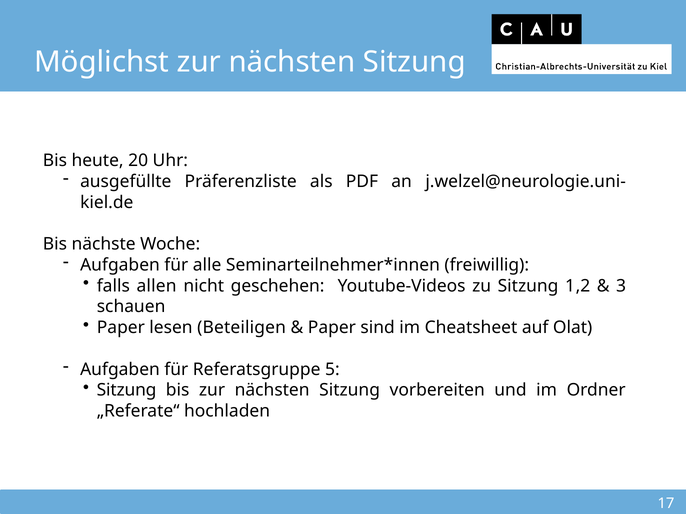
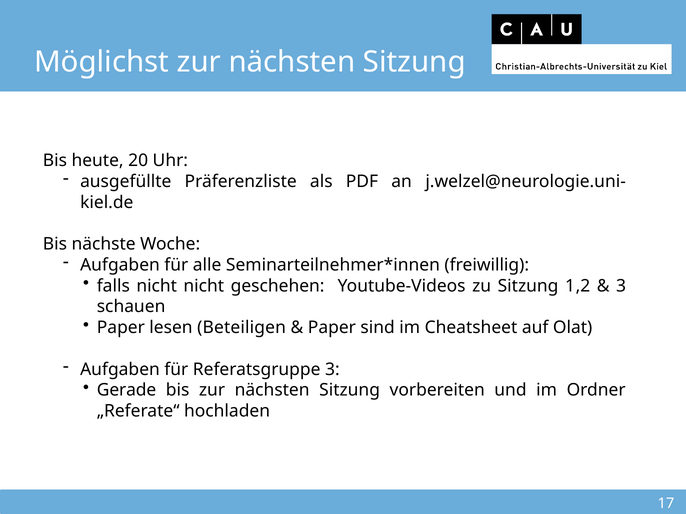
falls allen: allen -> nicht
Referatsgruppe 5: 5 -> 3
Sitzung at (127, 391): Sitzung -> Gerade
